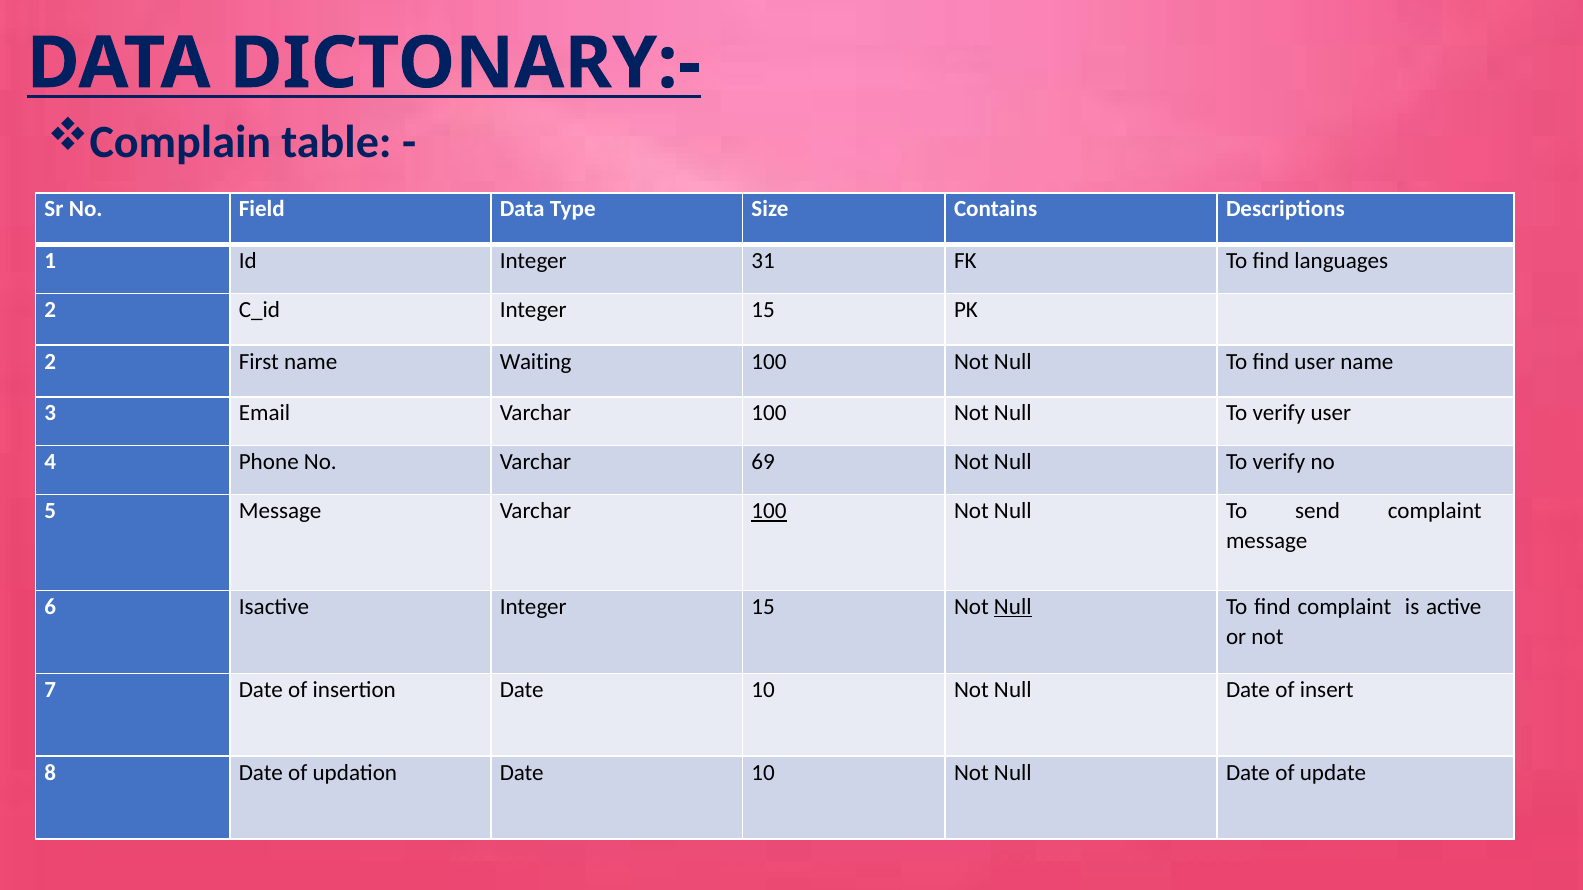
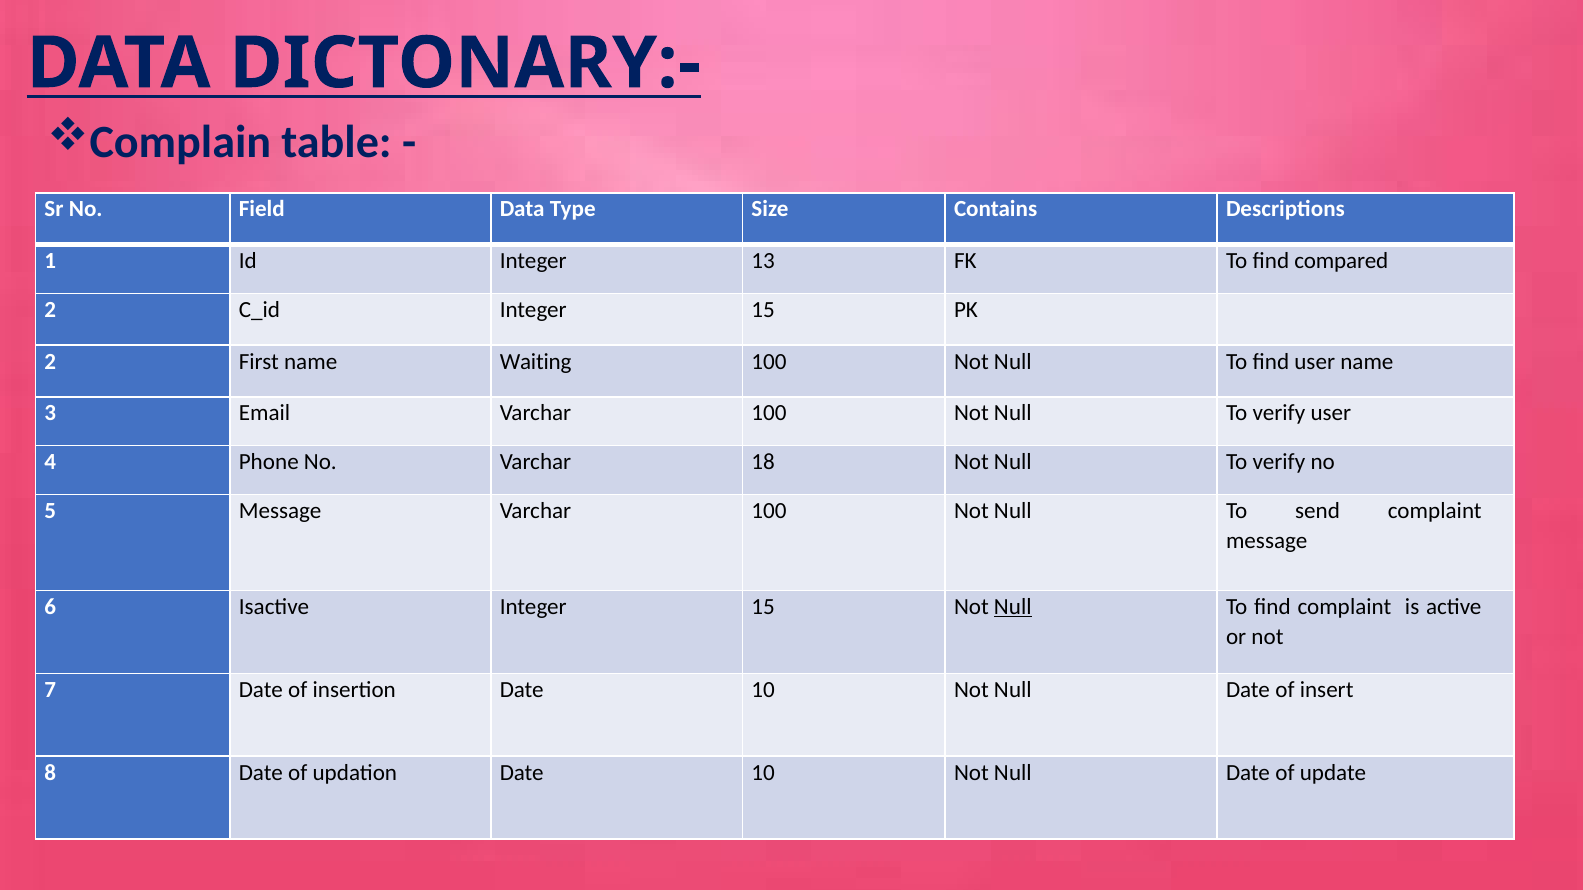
31: 31 -> 13
languages: languages -> compared
69: 69 -> 18
100 at (769, 511) underline: present -> none
